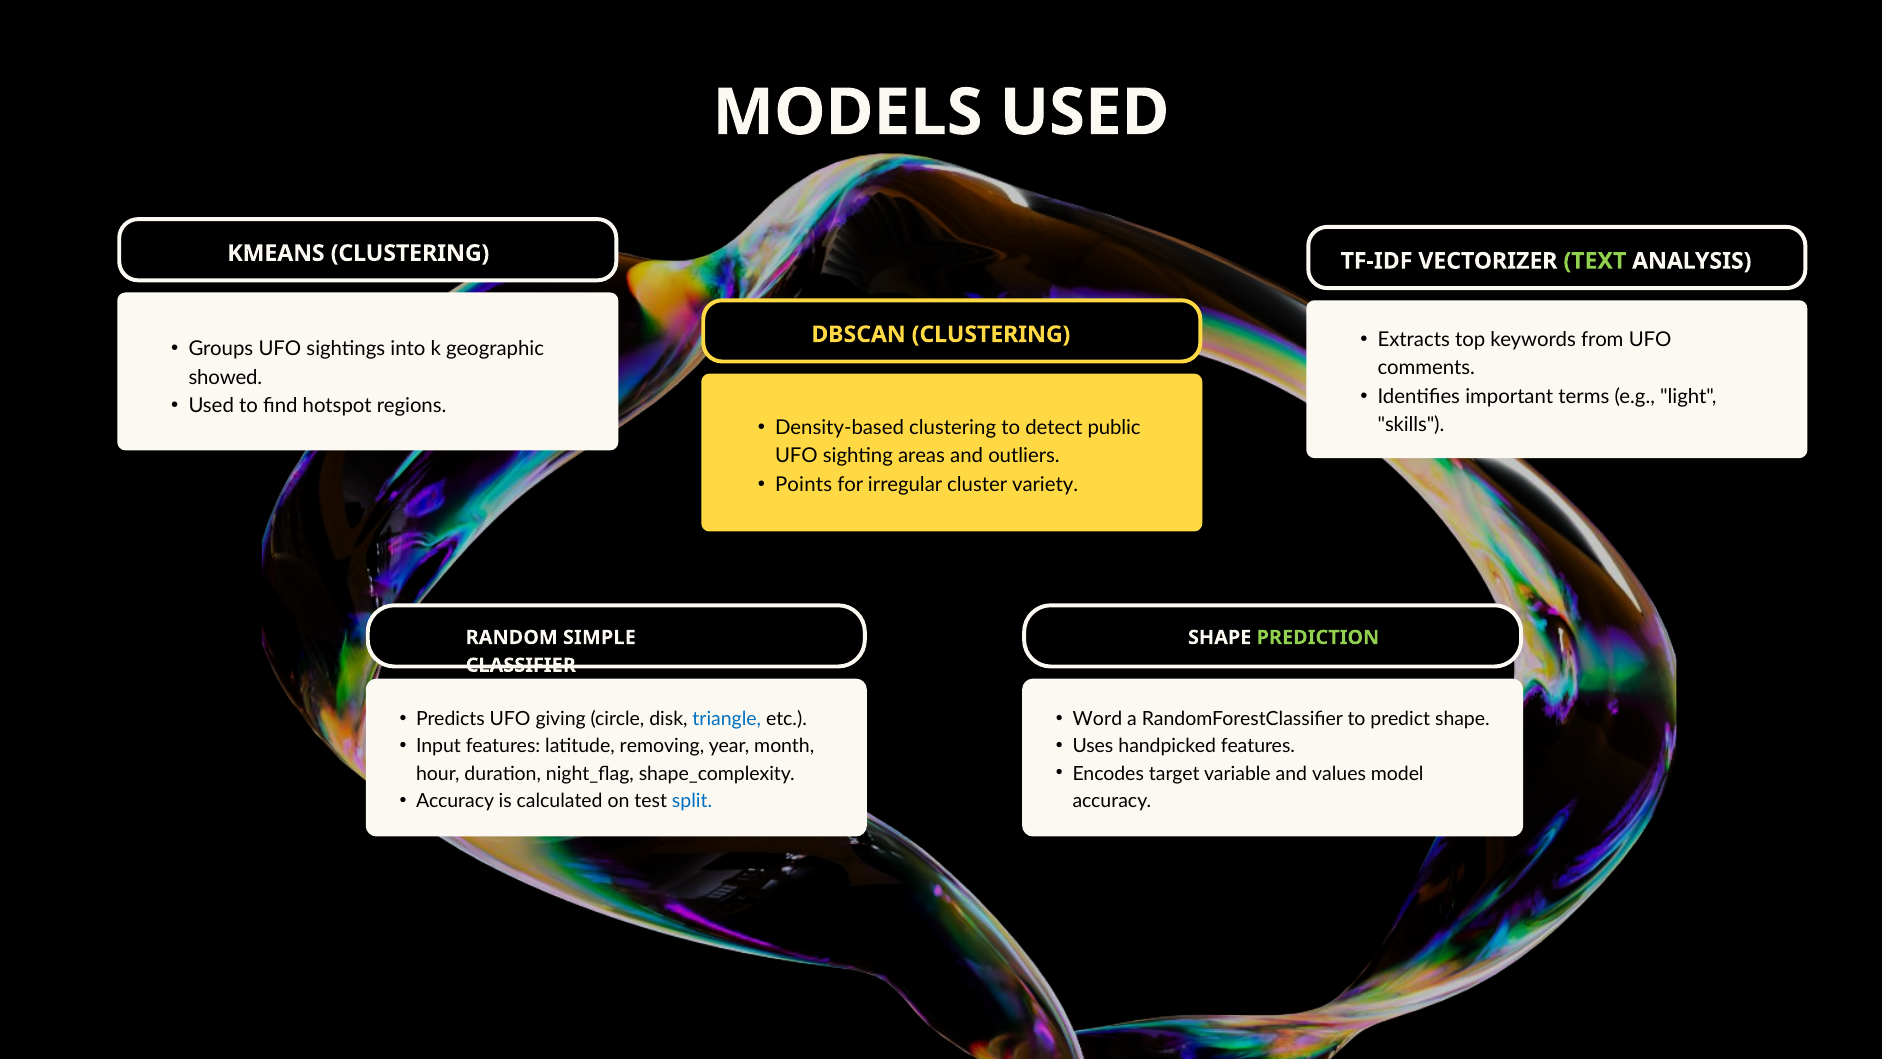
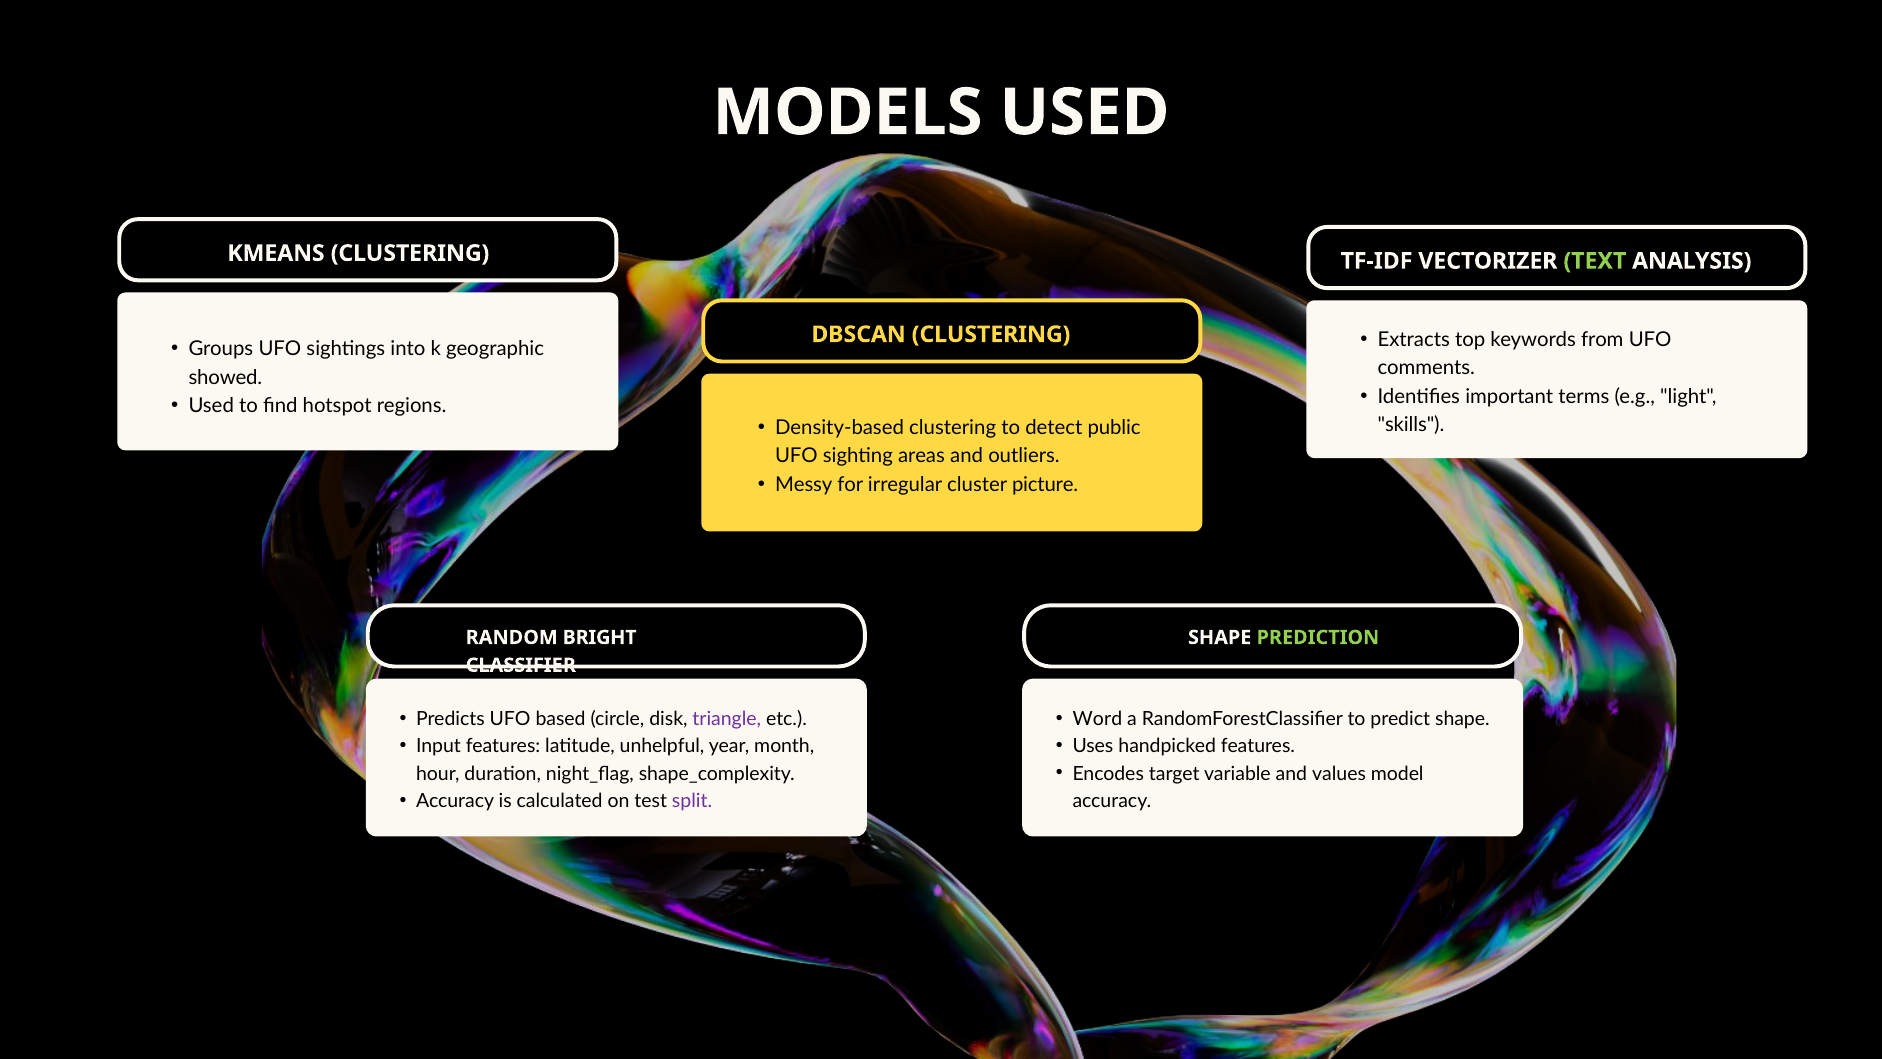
Points: Points -> Messy
variety: variety -> picture
SIMPLE: SIMPLE -> BRIGHT
giving: giving -> based
triangle colour: blue -> purple
removing: removing -> unhelpful
split colour: blue -> purple
